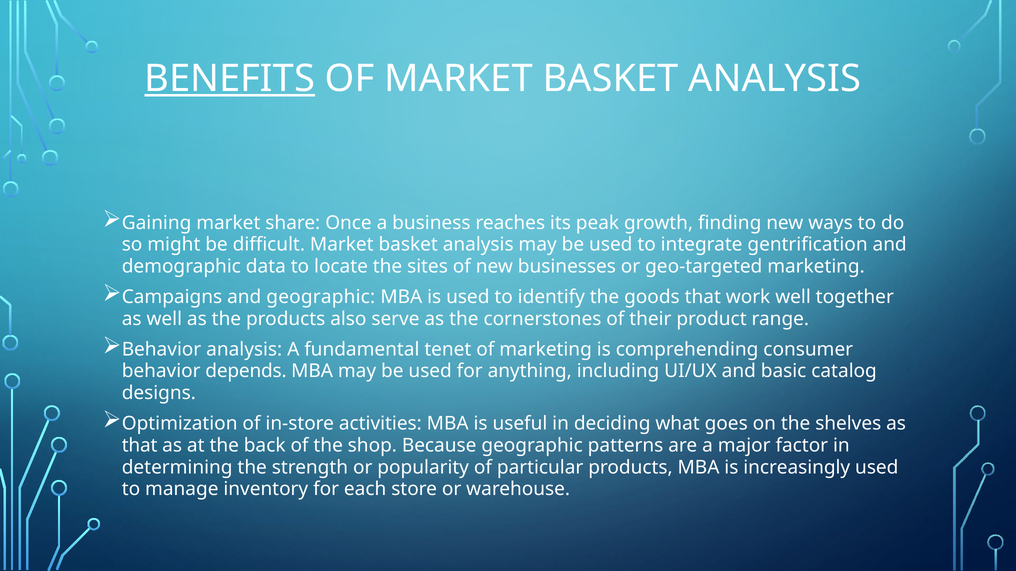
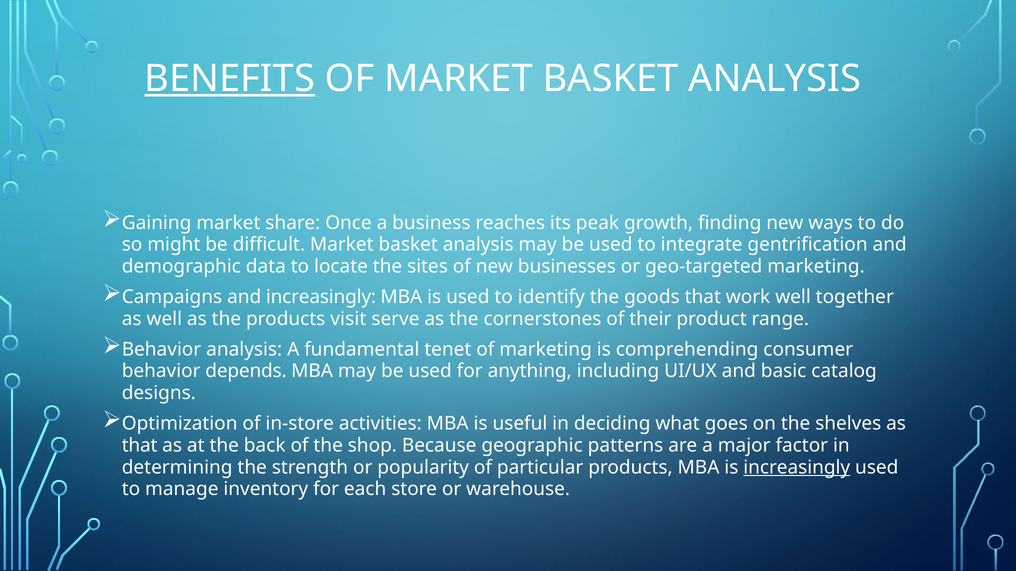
and geographic: geographic -> increasingly
also: also -> visit
increasingly at (797, 468) underline: none -> present
